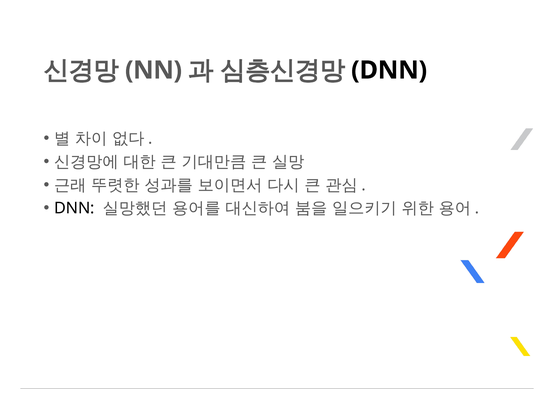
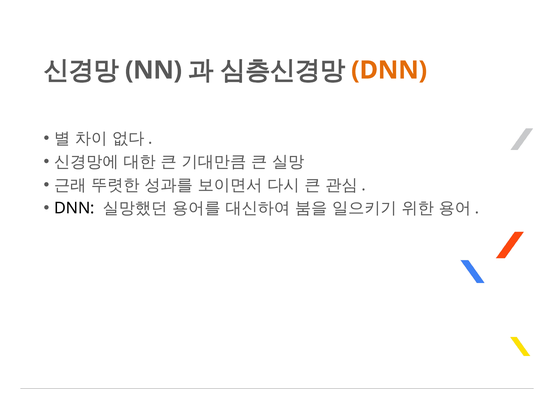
DNN at (389, 70) colour: black -> orange
